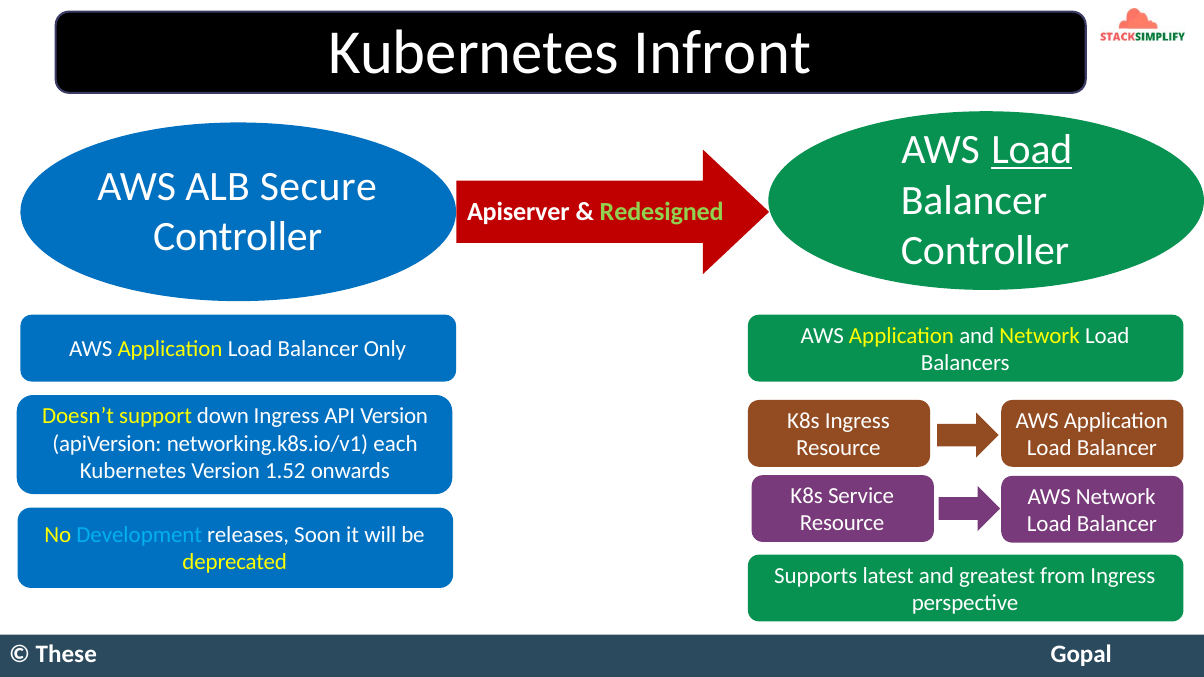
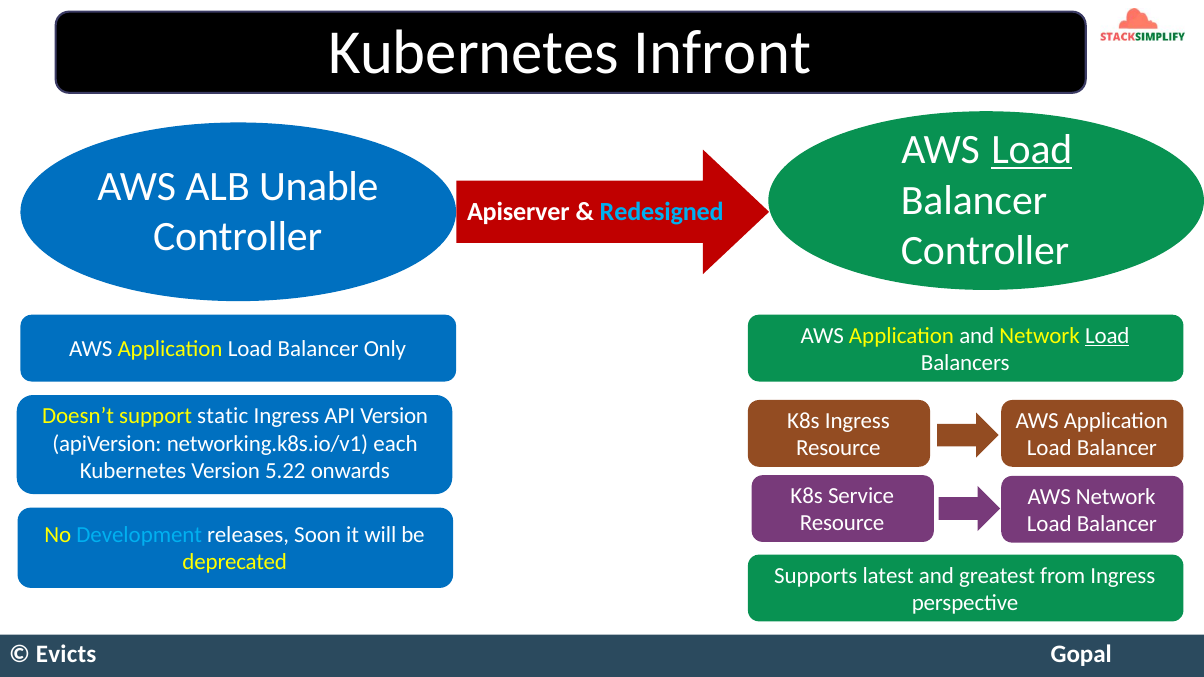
Secure: Secure -> Unable
Redesigned colour: light green -> light blue
Load at (1107, 336) underline: none -> present
down: down -> static
1.52: 1.52 -> 5.22
These: These -> Evicts
